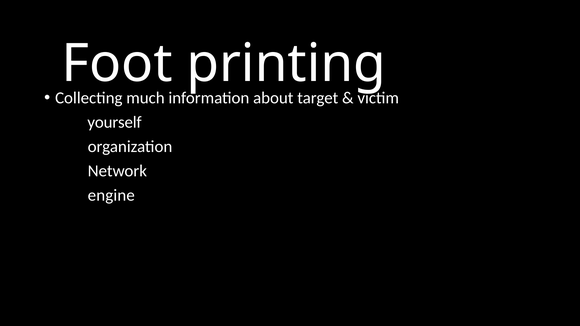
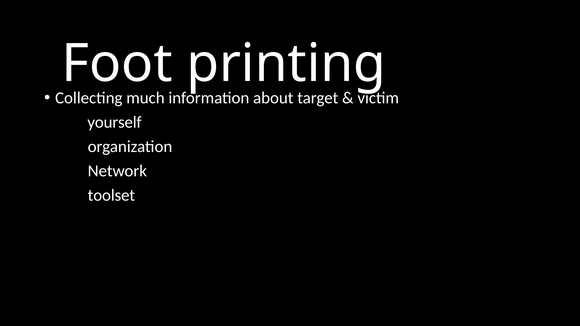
engine: engine -> toolset
